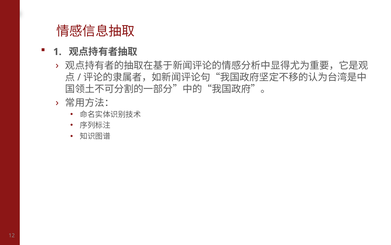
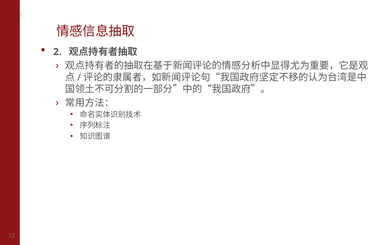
1: 1 -> 2
